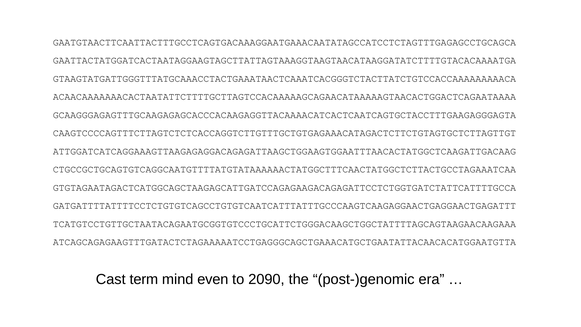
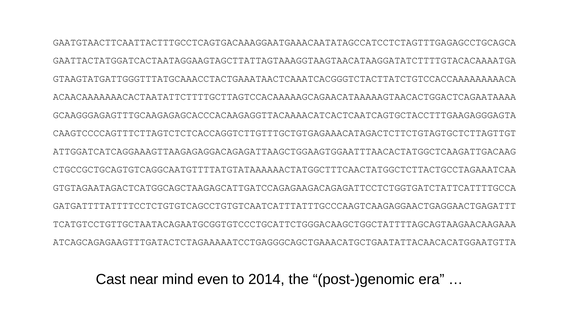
term: term -> near
2090: 2090 -> 2014
